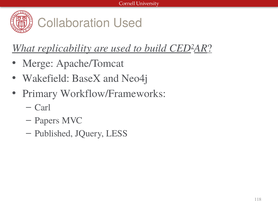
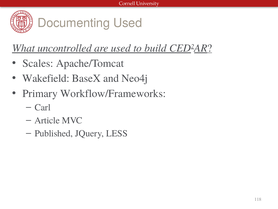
Collaboration: Collaboration -> Documenting
replicability: replicability -> uncontrolled
Merge: Merge -> Scales
Papers: Papers -> Article
